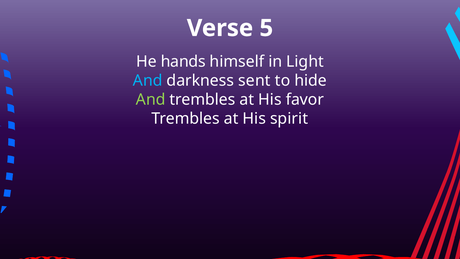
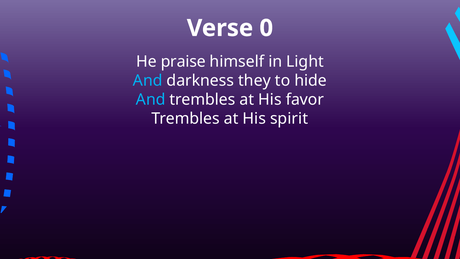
5: 5 -> 0
hands: hands -> praise
sent: sent -> they
And at (151, 99) colour: light green -> light blue
